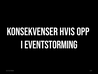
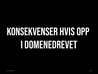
EVENTSTORMING: EVENTSTORMING -> DOMENEDREVET
